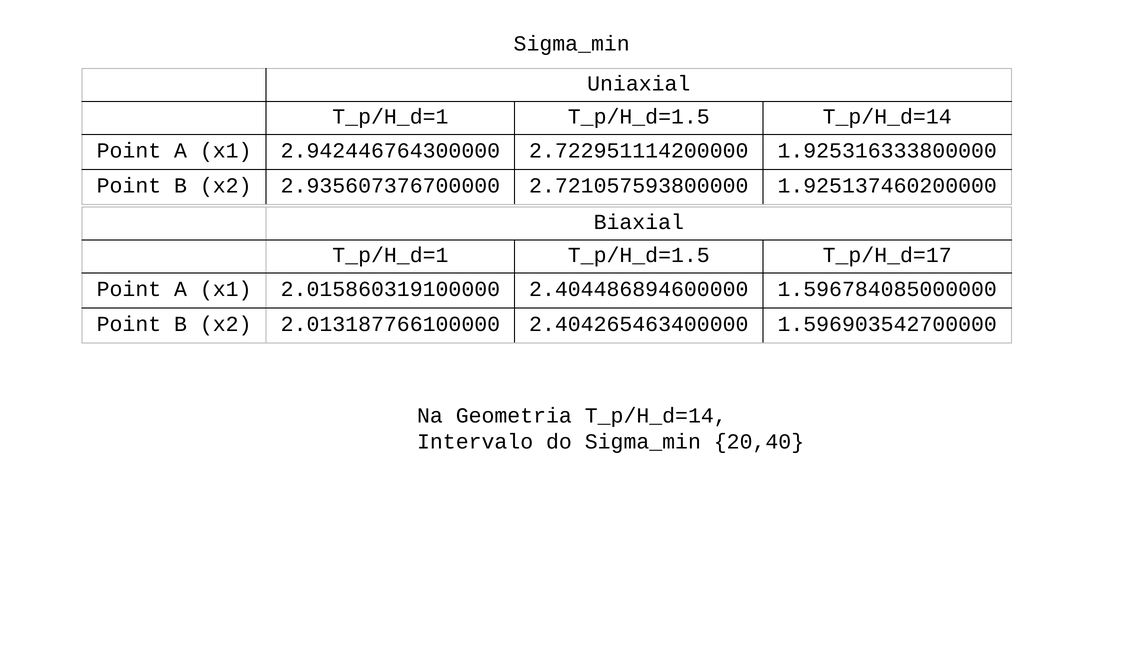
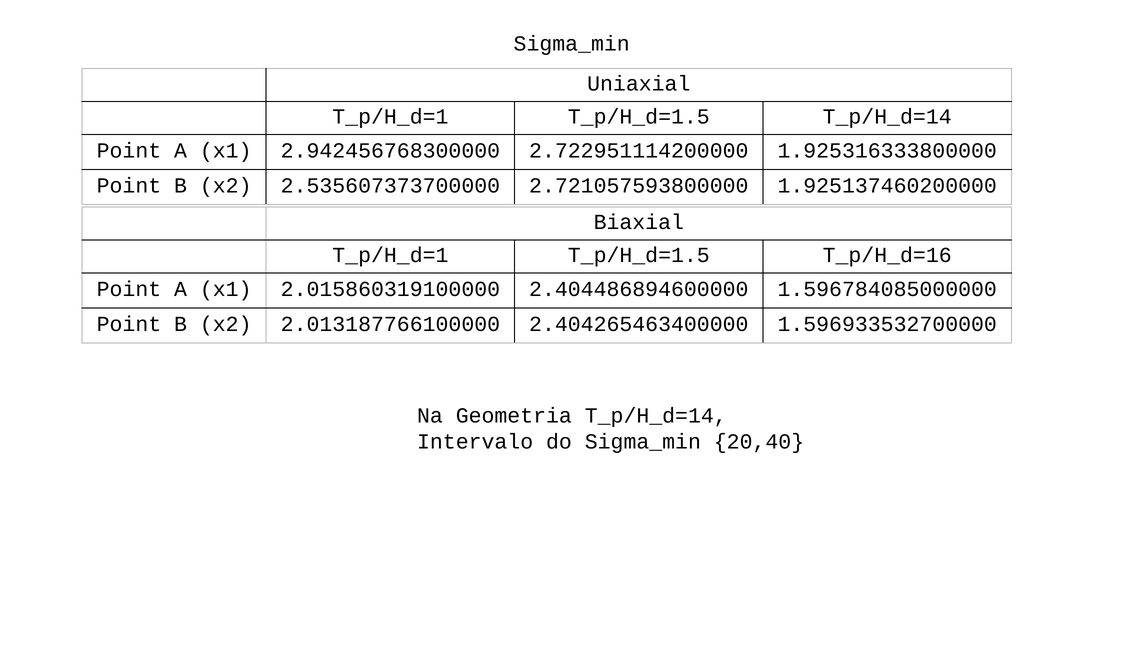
2.942446764300000: 2.942446764300000 -> 2.942456768300000
2.935607376700000: 2.935607376700000 -> 2.535607373700000
T_p/H_d=17: T_p/H_d=17 -> T_p/H_d=16
1.596903542700000: 1.596903542700000 -> 1.596933532700000
